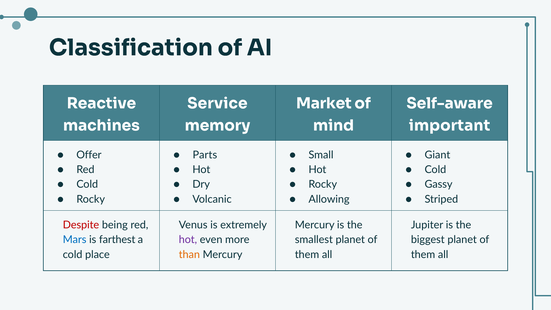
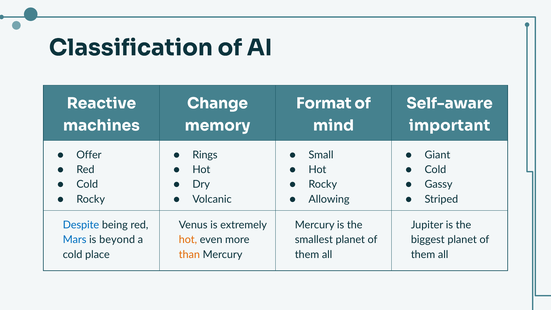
Service: Service -> Change
Market: Market -> Format
Parts: Parts -> Rings
Despite colour: red -> blue
farthest: farthest -> beyond
hot at (188, 240) colour: purple -> orange
